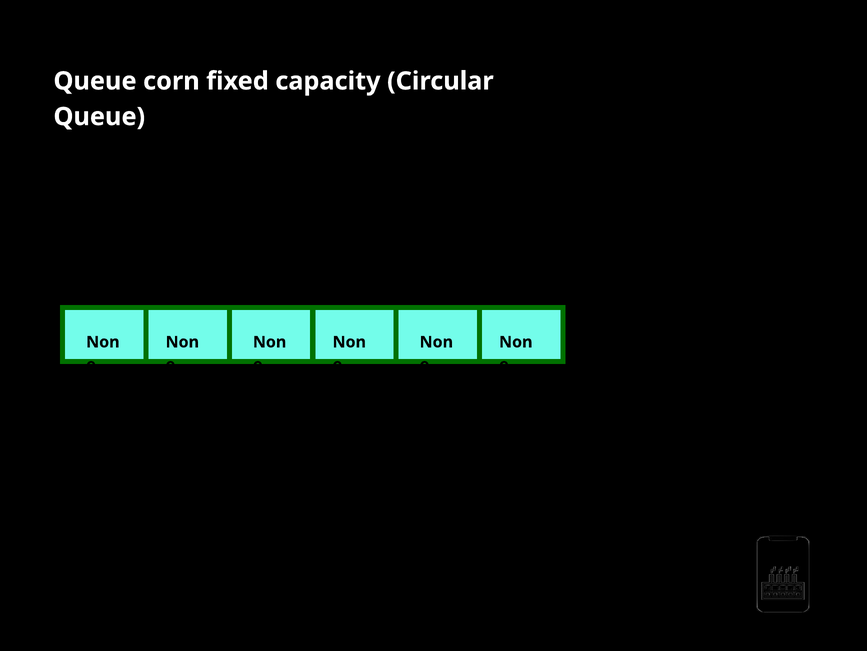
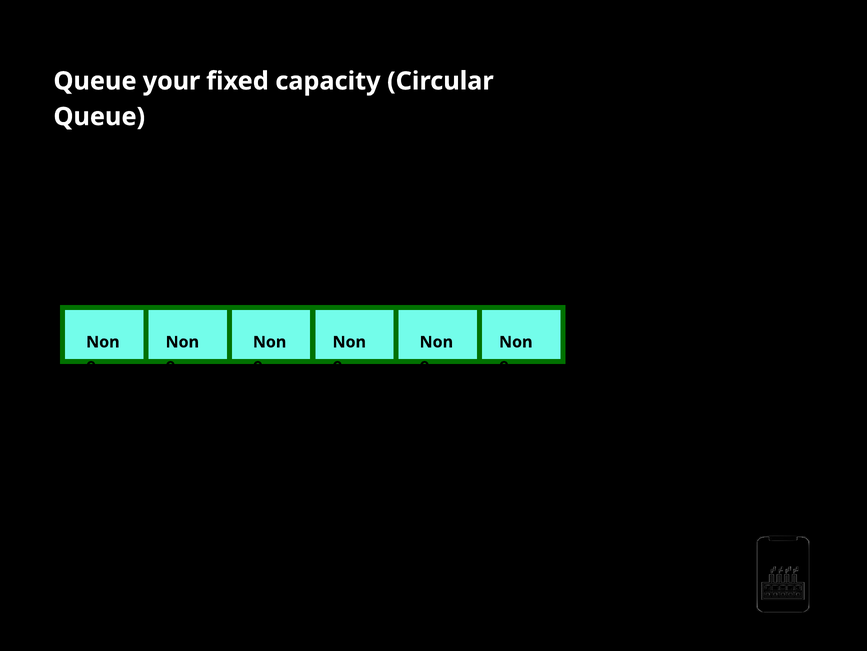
corn: corn -> your
